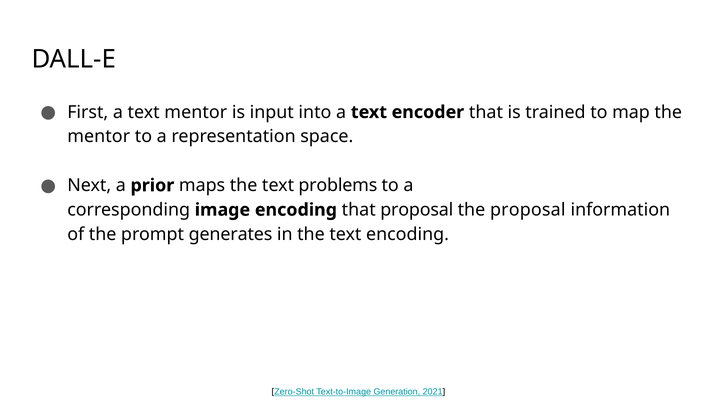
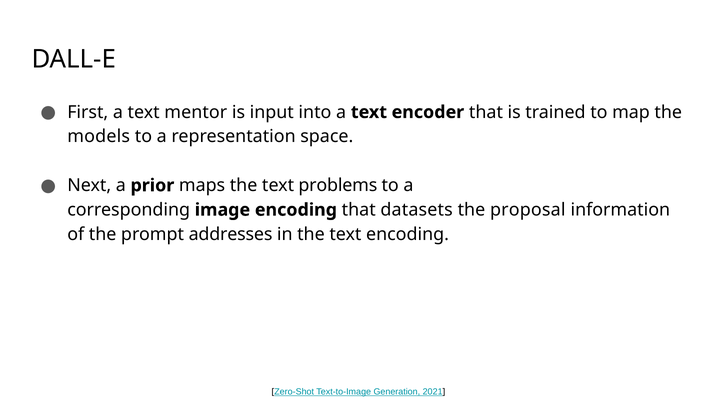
mentor at (99, 137): mentor -> models
that proposal: proposal -> datasets
generates: generates -> addresses
